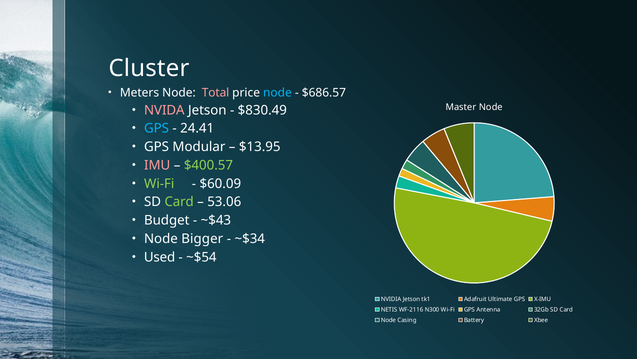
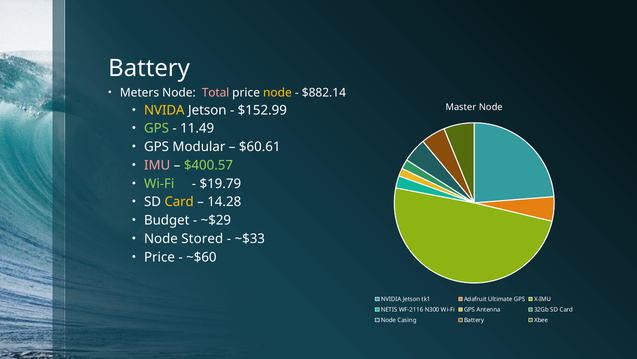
Cluster at (149, 68): Cluster -> Battery
node at (277, 92) colour: light blue -> yellow
$686.57: $686.57 -> $882.14
NVIDA colour: pink -> yellow
$830.49: $830.49 -> $152.99
GPS at (157, 128) colour: light blue -> light green
24.41: 24.41 -> 11.49
$13.95: $13.95 -> $60.61
$60.09: $60.09 -> $19.79
Card at (179, 202) colour: light green -> yellow
53.06: 53.06 -> 14.28
~$43: ~$43 -> ~$29
Bigger: Bigger -> Stored
~$34: ~$34 -> ~$33
Used at (160, 257): Used -> Price
~$54: ~$54 -> ~$60
